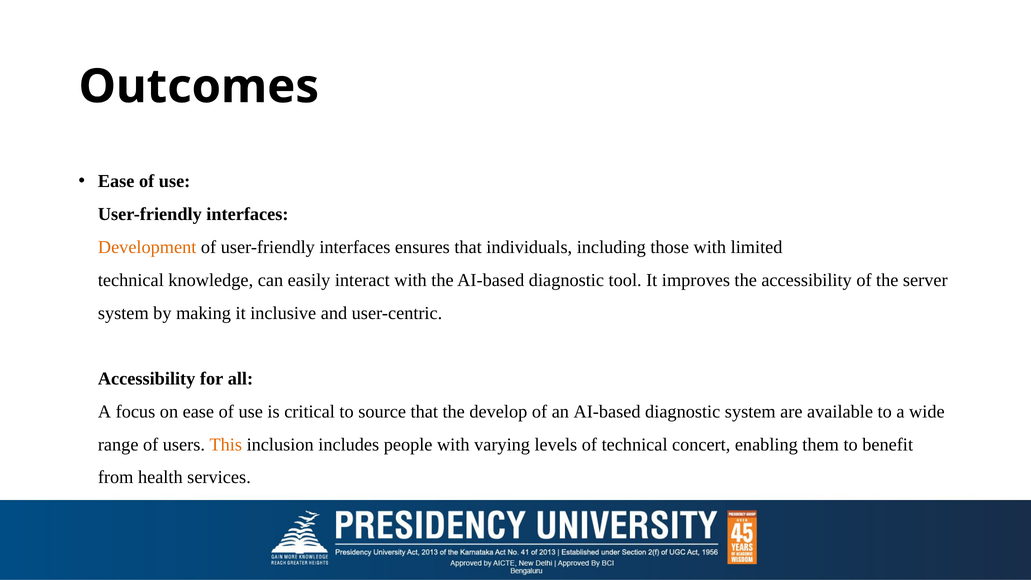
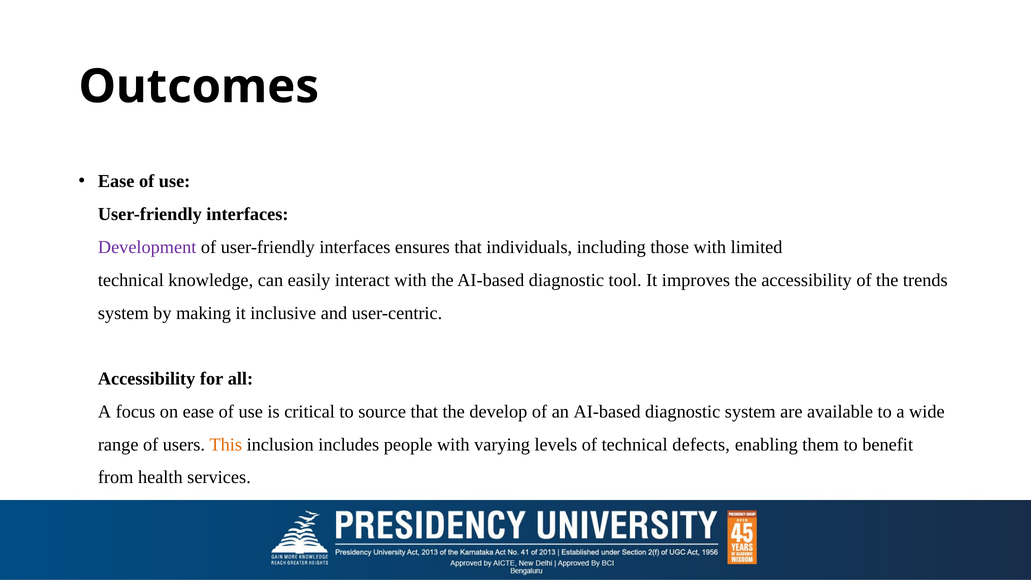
Development colour: orange -> purple
server: server -> trends
concert: concert -> defects
